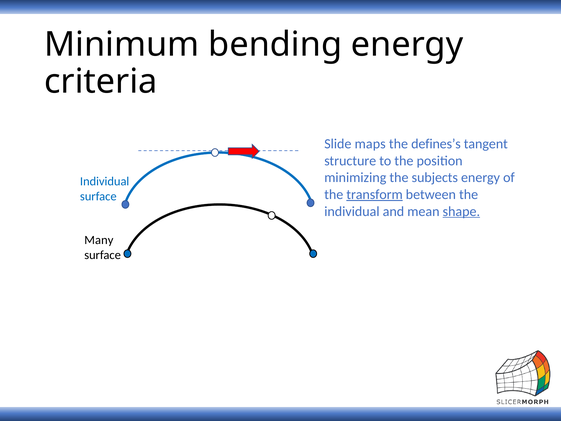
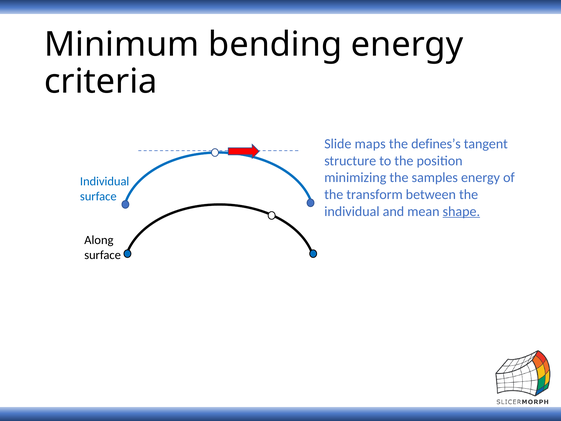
subjects: subjects -> samples
transform underline: present -> none
Many: Many -> Along
